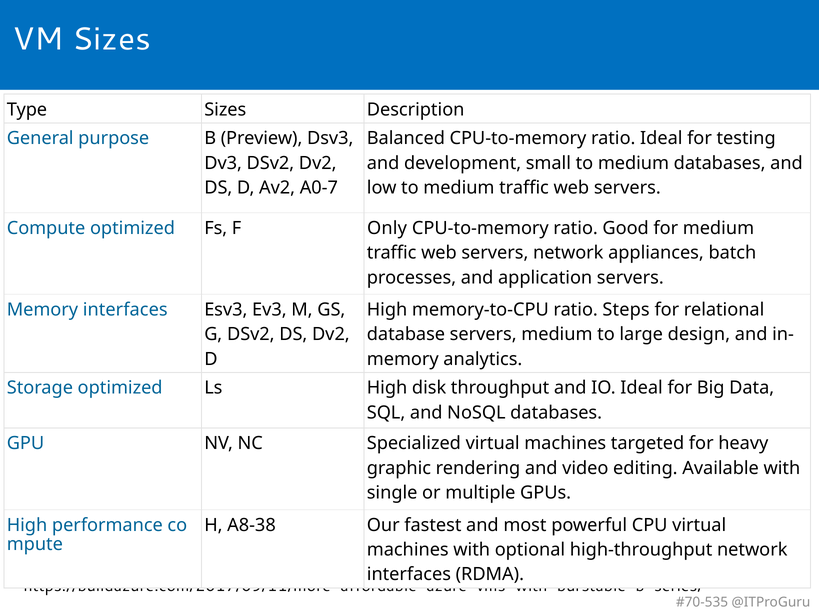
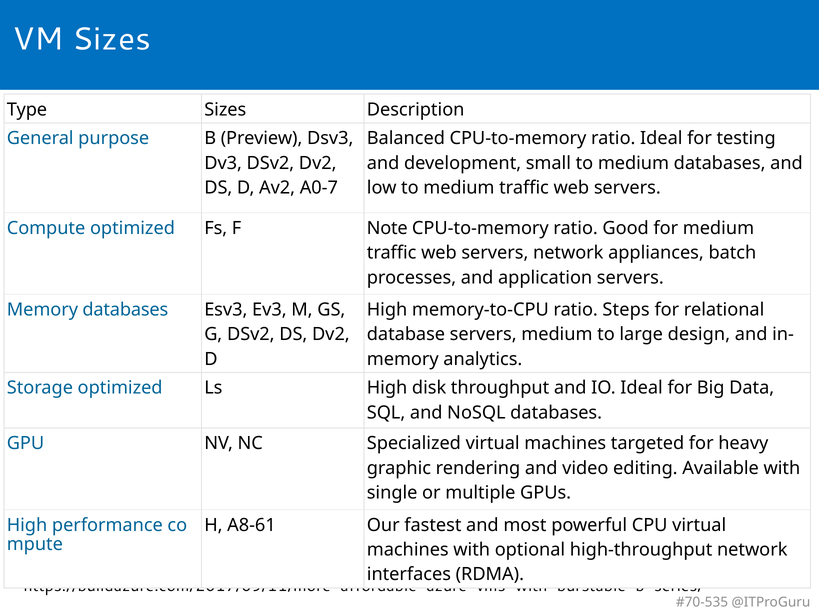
Only: Only -> Note
Memory interfaces: interfaces -> databases
A8-38: A8-38 -> A8-61
